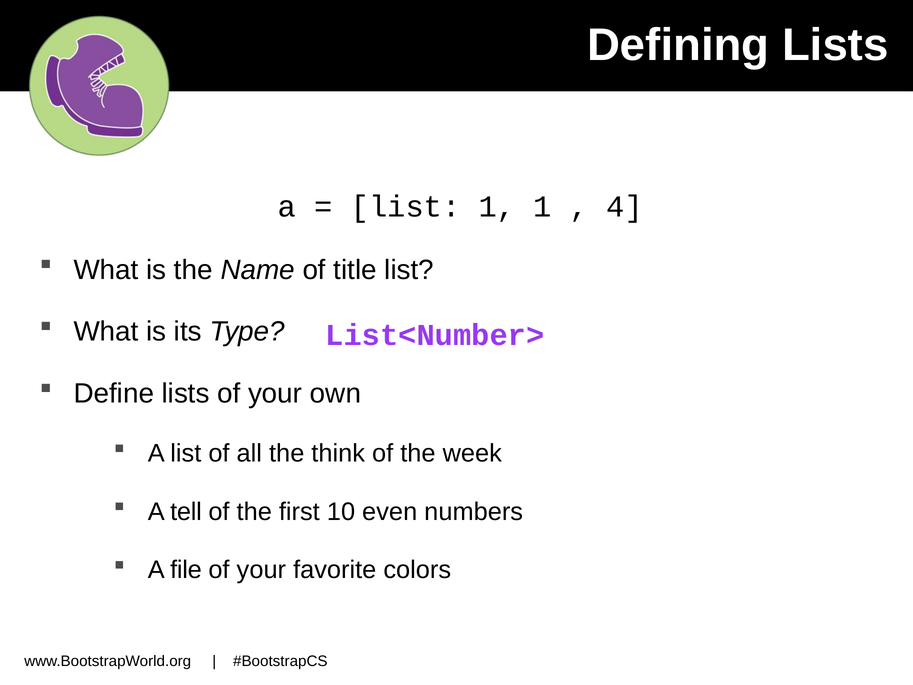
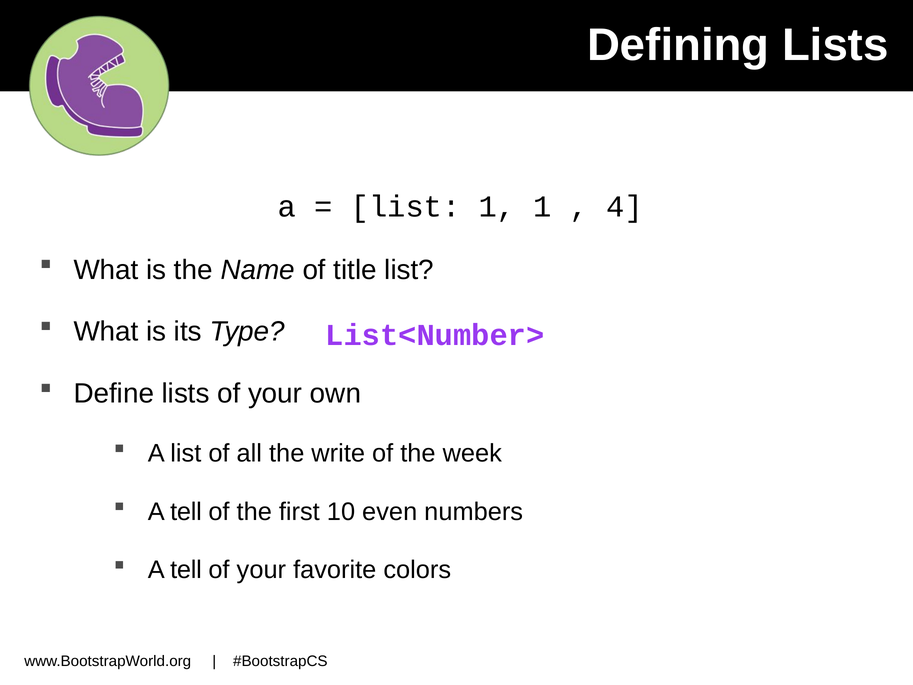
think: think -> write
file at (186, 570): file -> tell
